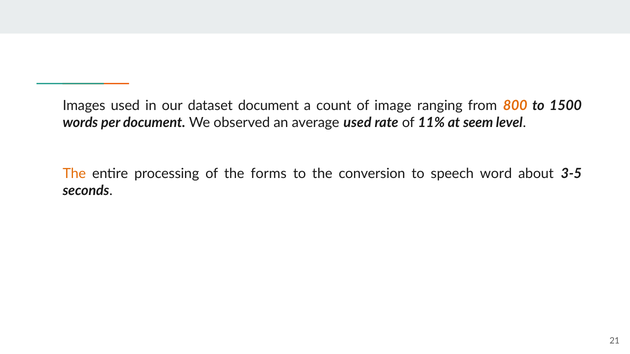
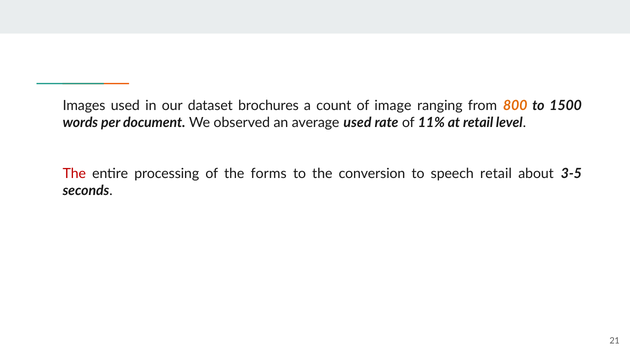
dataset document: document -> brochures
at seem: seem -> retail
The at (74, 174) colour: orange -> red
speech word: word -> retail
